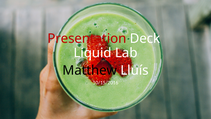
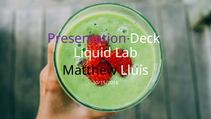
Presentation colour: red -> purple
